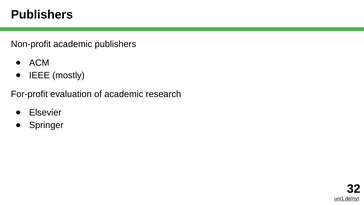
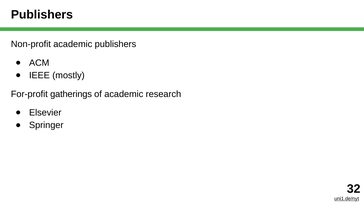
evaluation: evaluation -> gatherings
